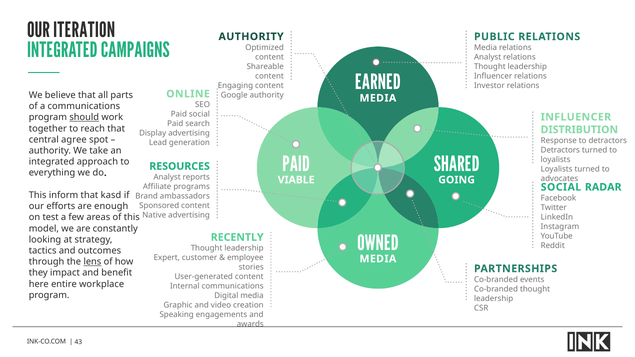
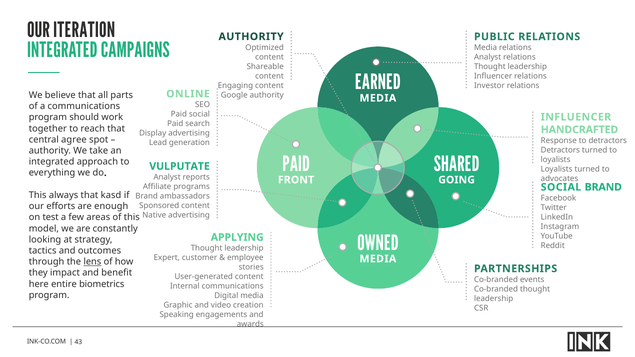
should underline: present -> none
DISTRIBUTION: DISTRIBUTION -> HANDCRAFTED
RESOURCES: RESOURCES -> VULPUTATE
VIABLE: VIABLE -> FRONT
SOCIAL RADAR: RADAR -> BRAND
inform: inform -> always
RECENTLY: RECENTLY -> APPLYING
workplace: workplace -> biometrics
